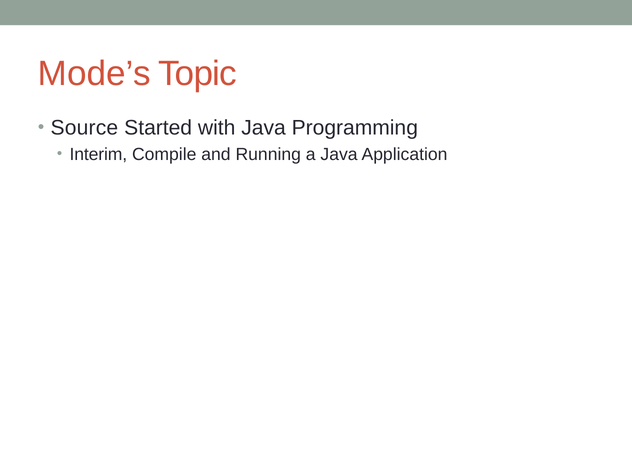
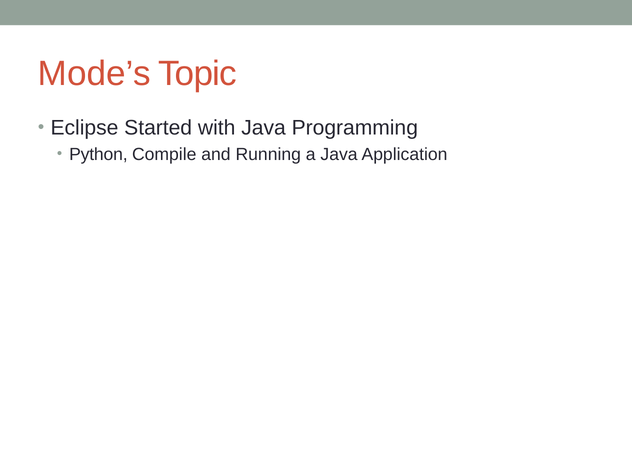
Source: Source -> Eclipse
Interim: Interim -> Python
